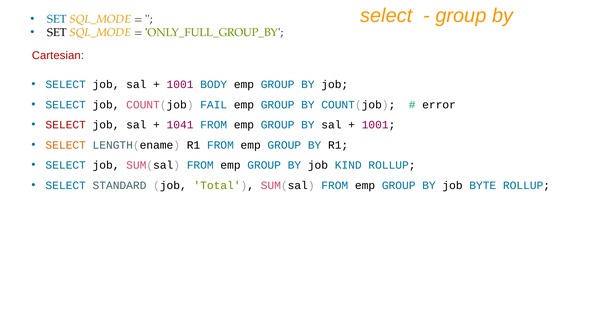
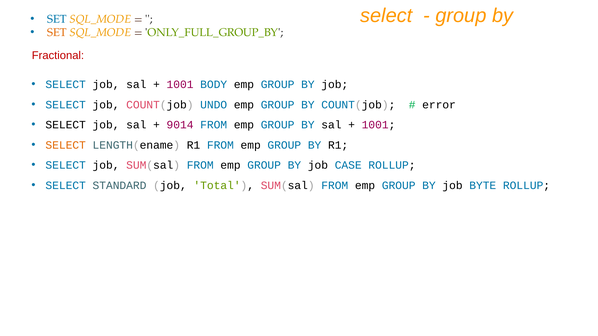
SET at (57, 32) colour: black -> orange
Cartesian: Cartesian -> Fractional
FAIL: FAIL -> UNDO
SELECT at (66, 125) colour: red -> black
1041: 1041 -> 9014
KIND: KIND -> CASE
